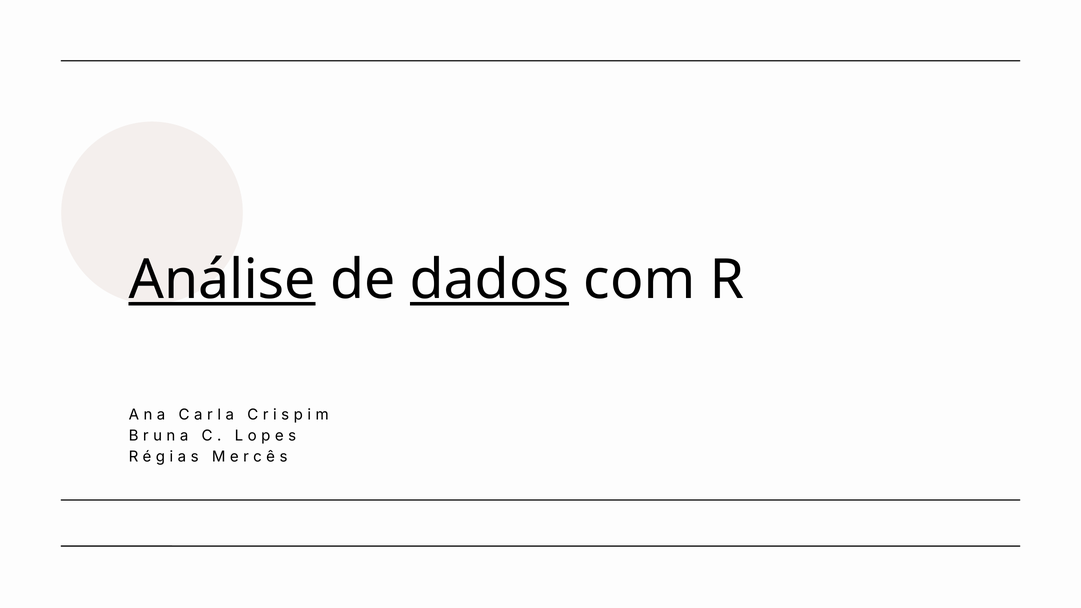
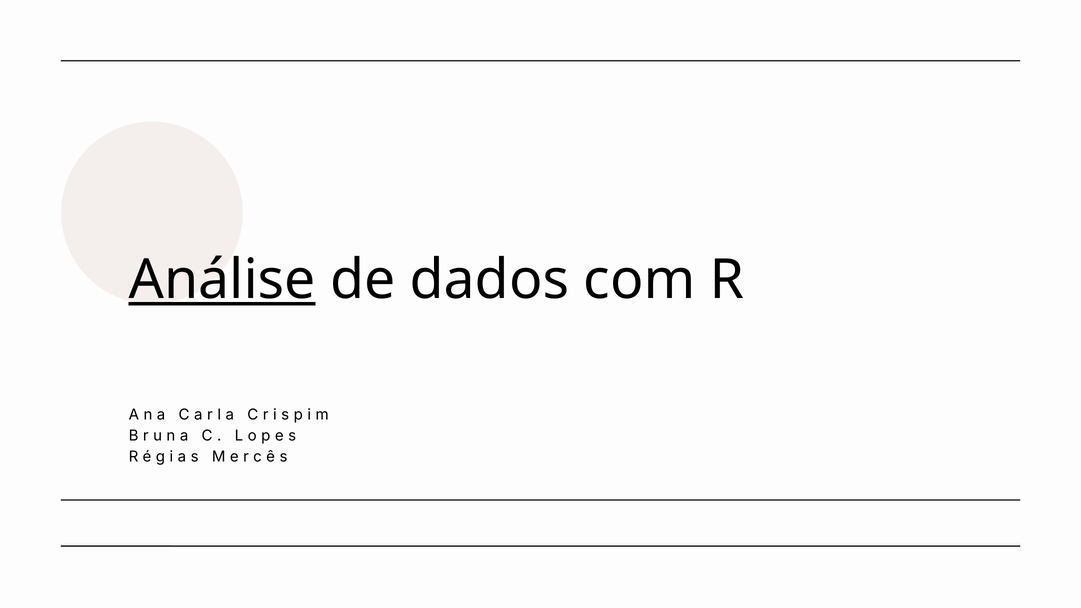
dados underline: present -> none
